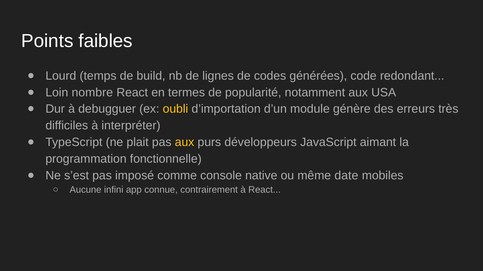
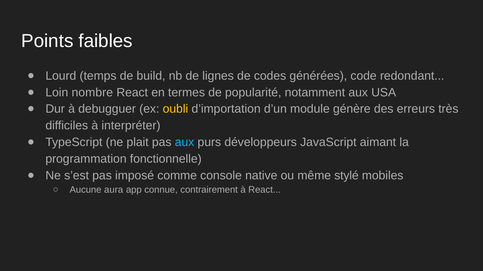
aux at (185, 143) colour: yellow -> light blue
date: date -> stylé
infini: infini -> aura
